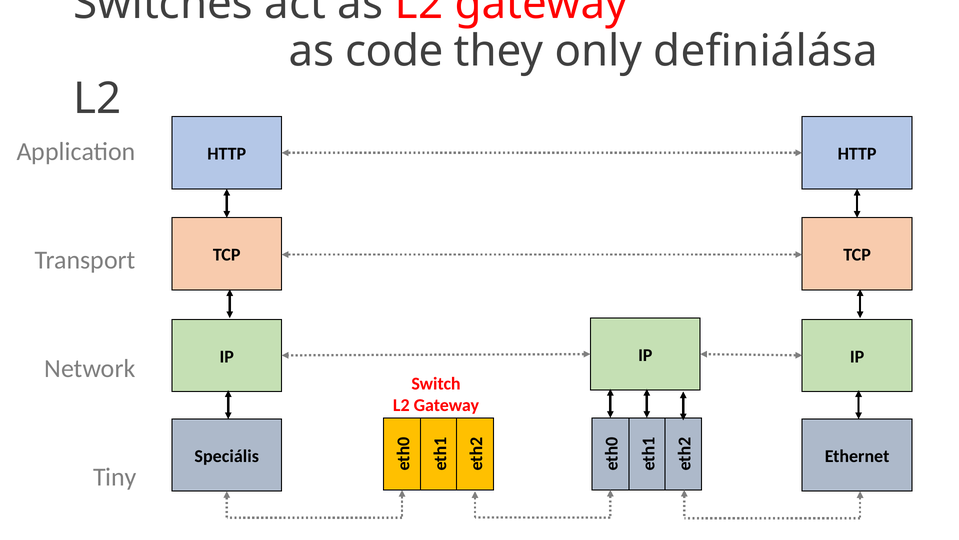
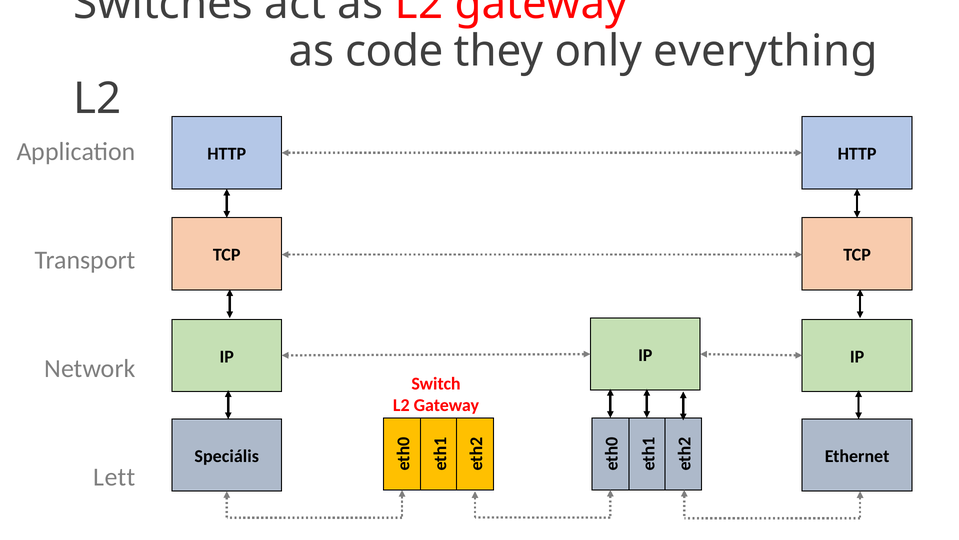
definiálása: definiálása -> everything
Tiny: Tiny -> Lett
